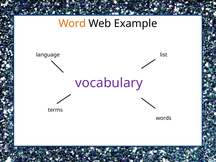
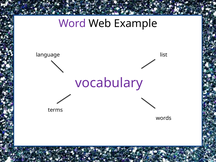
Word colour: orange -> purple
